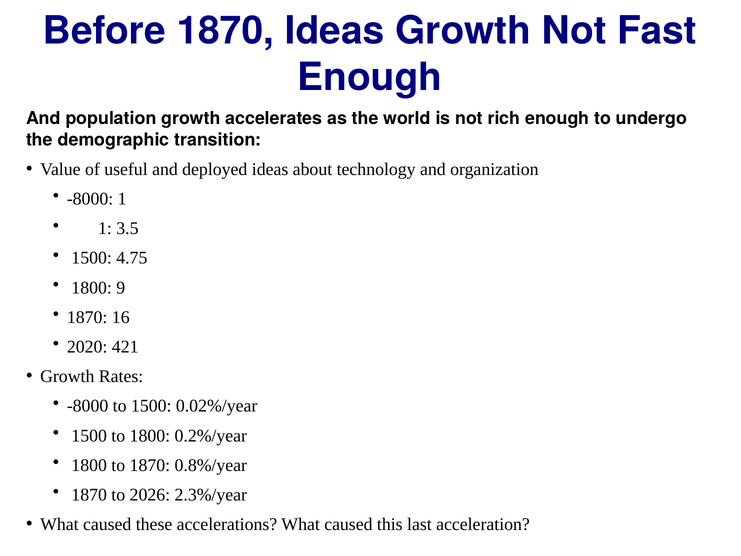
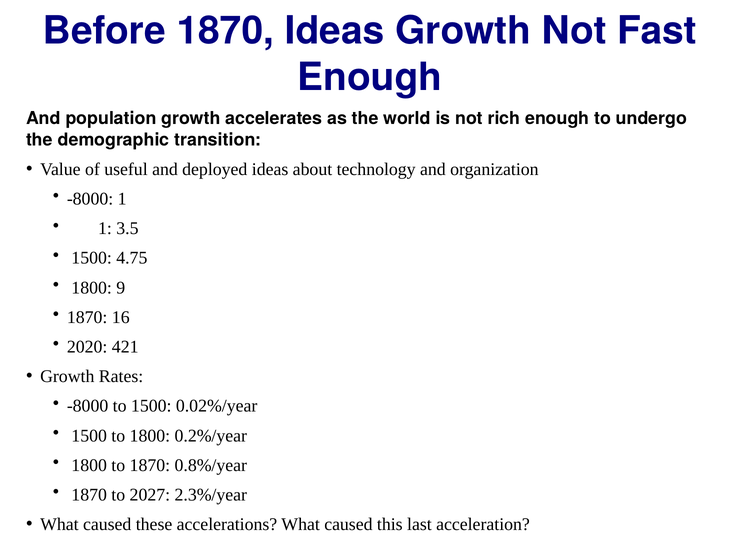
2026: 2026 -> 2027
